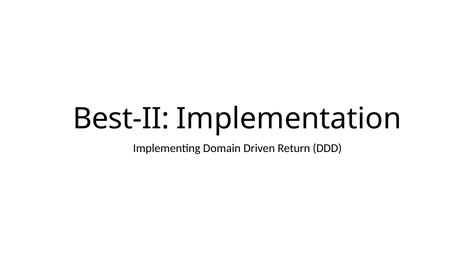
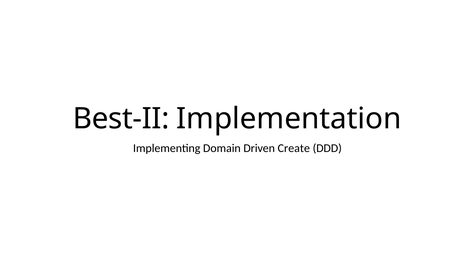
Return: Return -> Create
